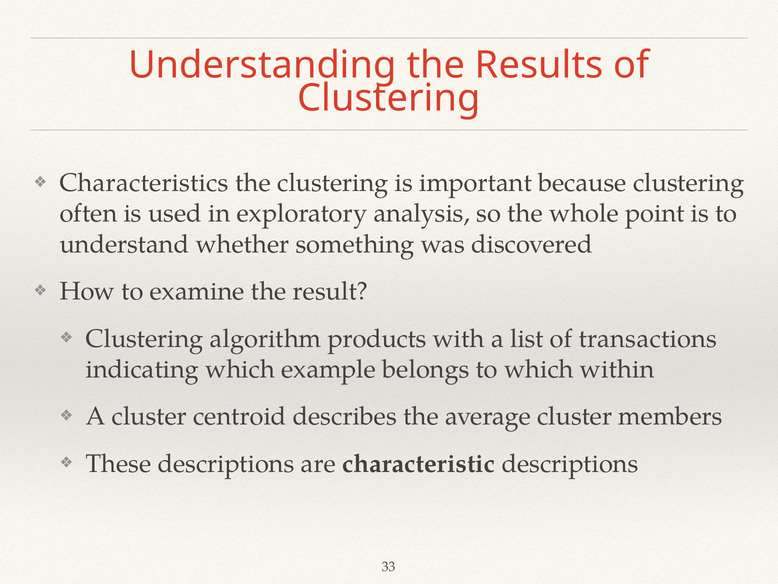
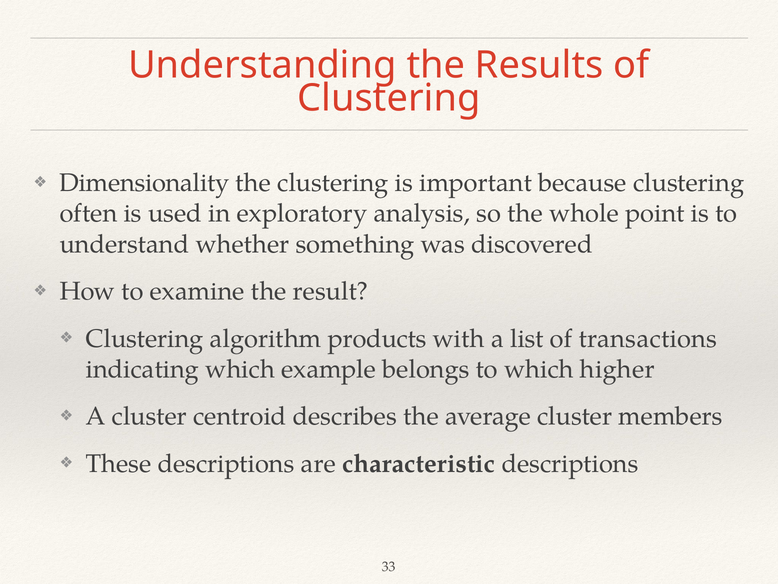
Characteristics: Characteristics -> Dimensionality
within: within -> higher
